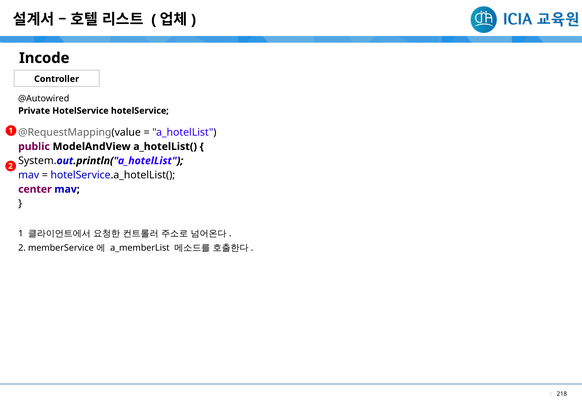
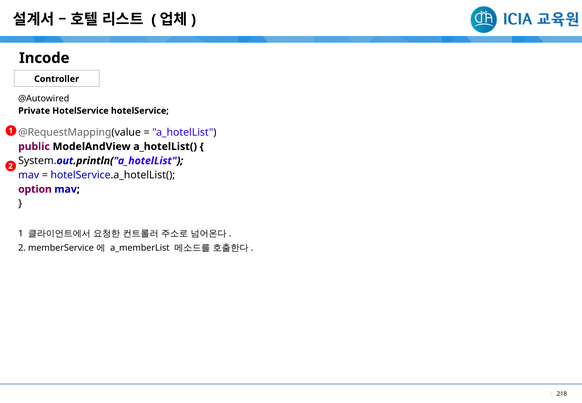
center: center -> option
